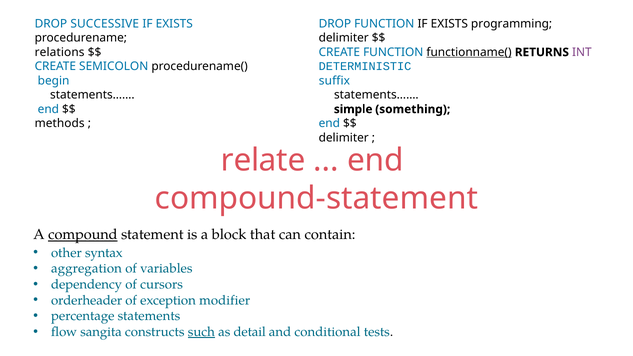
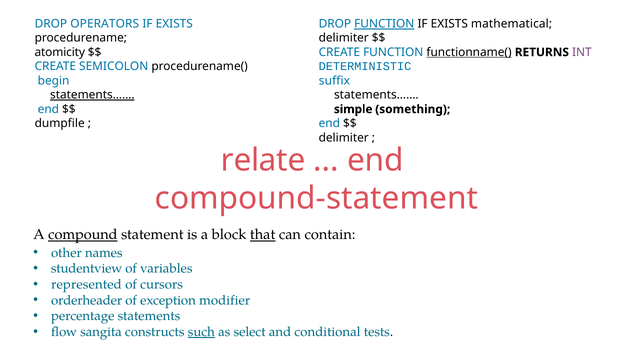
SUCCESSIVE: SUCCESSIVE -> OPERATORS
FUNCTION at (384, 24) underline: none -> present
programming: programming -> mathematical
relations: relations -> atomicity
statements…… at (92, 95) underline: none -> present
methods: methods -> dumpfile
that underline: none -> present
syntax: syntax -> names
aggregation: aggregation -> studentview
dependency: dependency -> represented
detail: detail -> select
